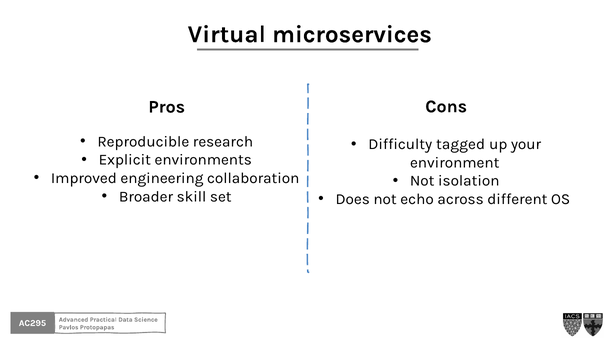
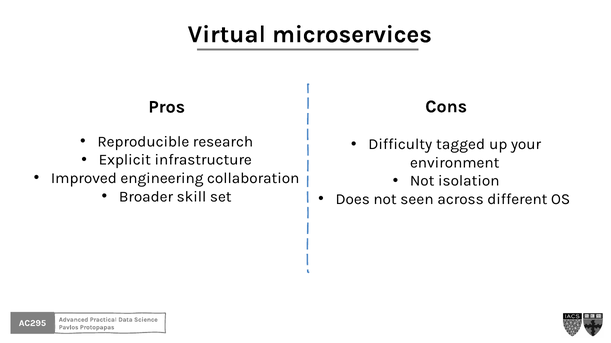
environments: environments -> infrastructure
echo: echo -> seen
